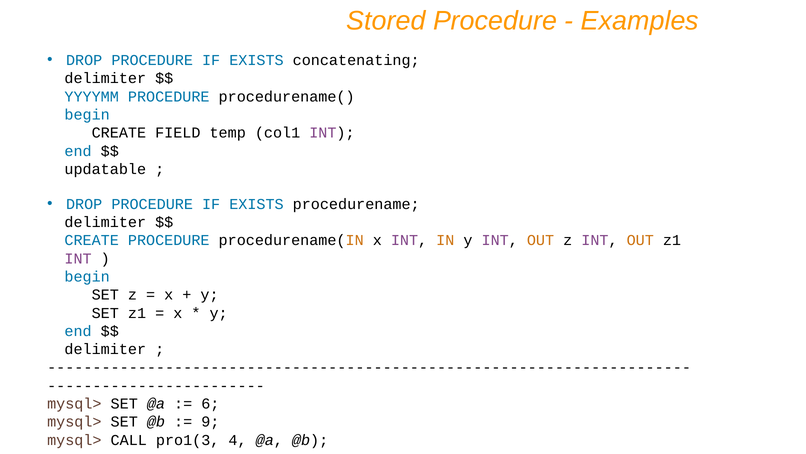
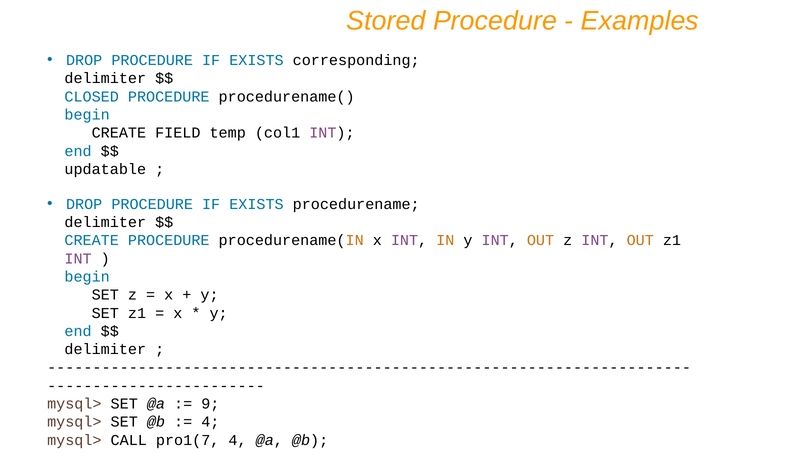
concatenating: concatenating -> corresponding
YYYYMM: YYYYMM -> CLOSED
6: 6 -> 9
9 at (210, 421): 9 -> 4
pro1(3: pro1(3 -> pro1(7
